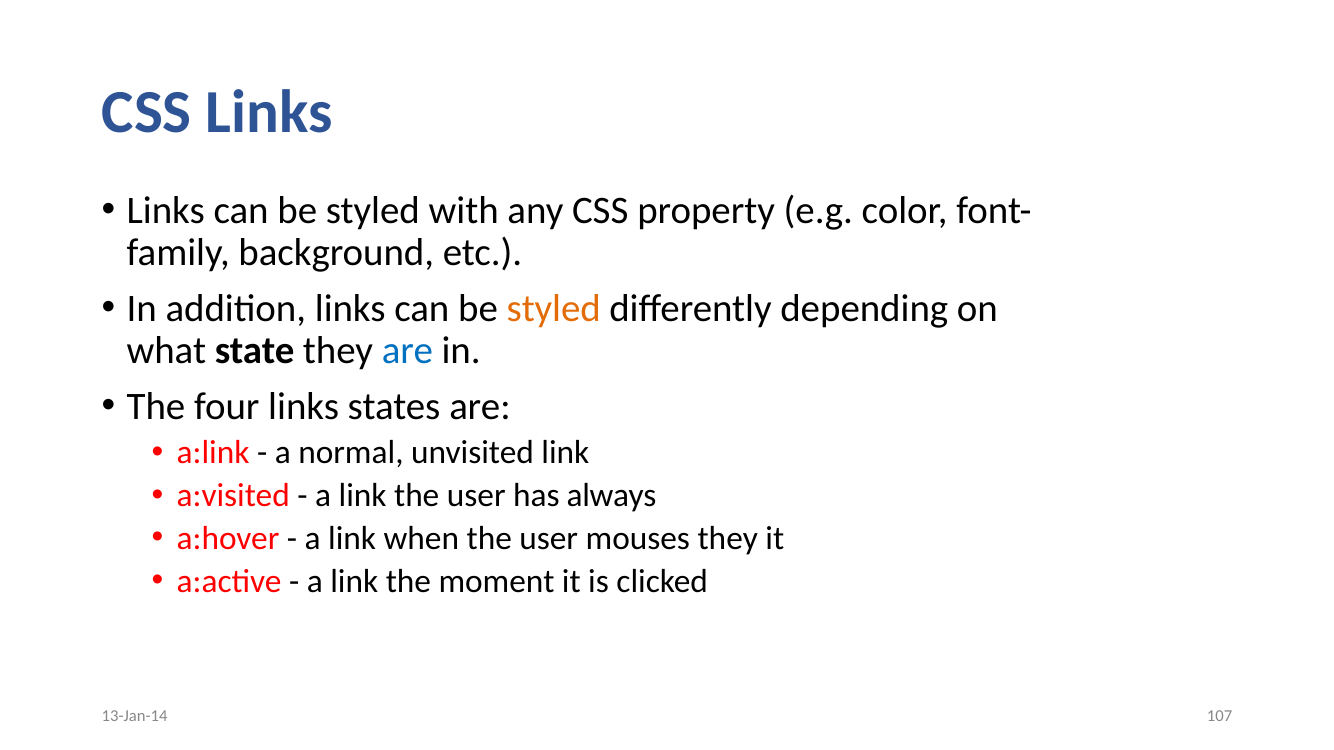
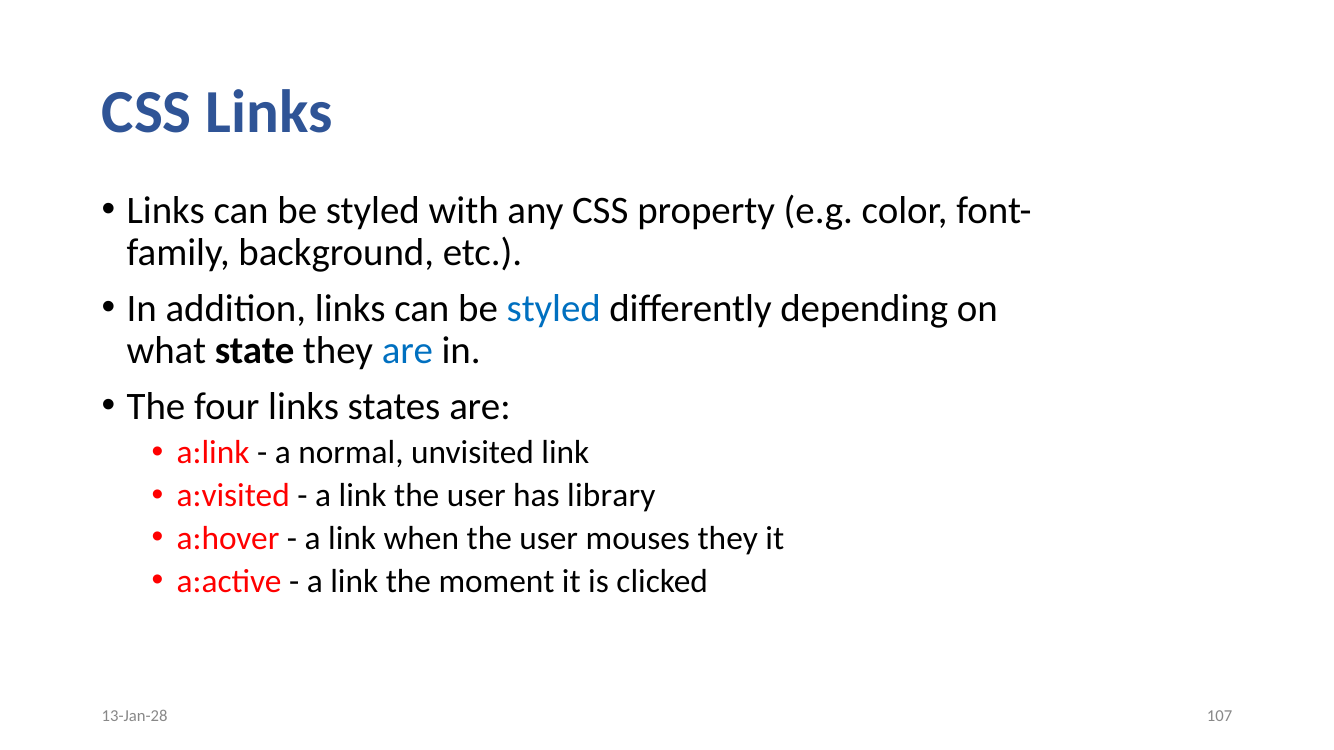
styled at (554, 309) colour: orange -> blue
always: always -> library
13-Jan-14: 13-Jan-14 -> 13-Jan-28
